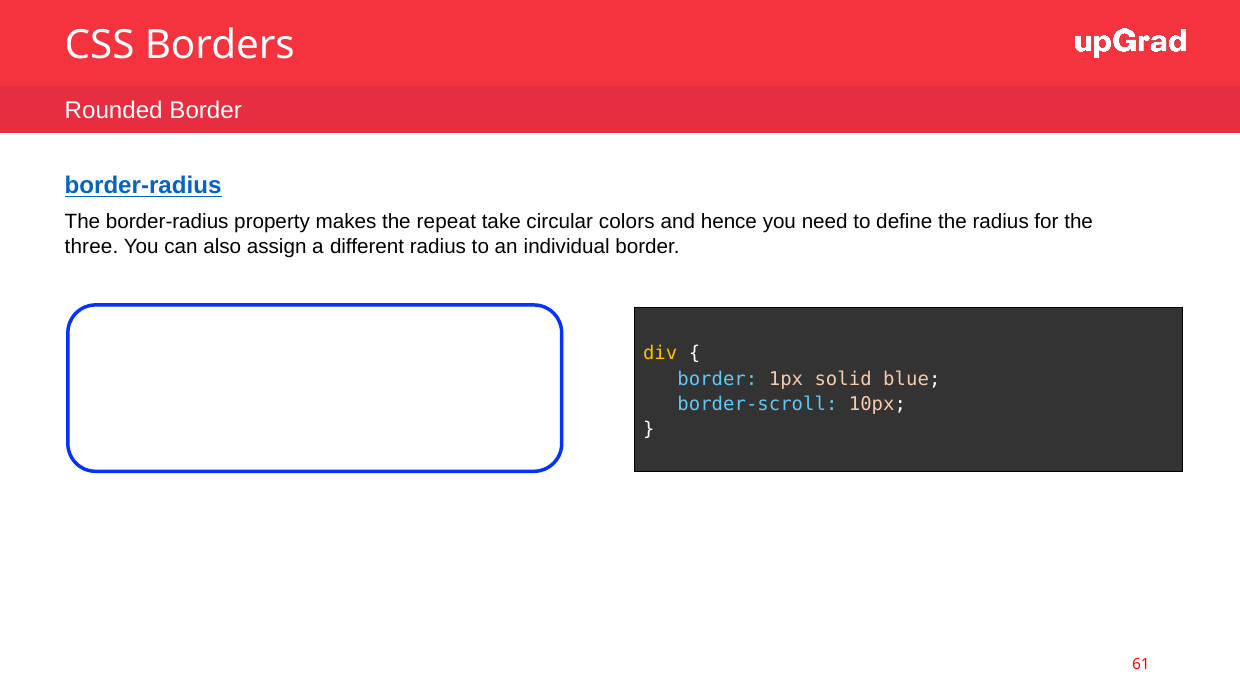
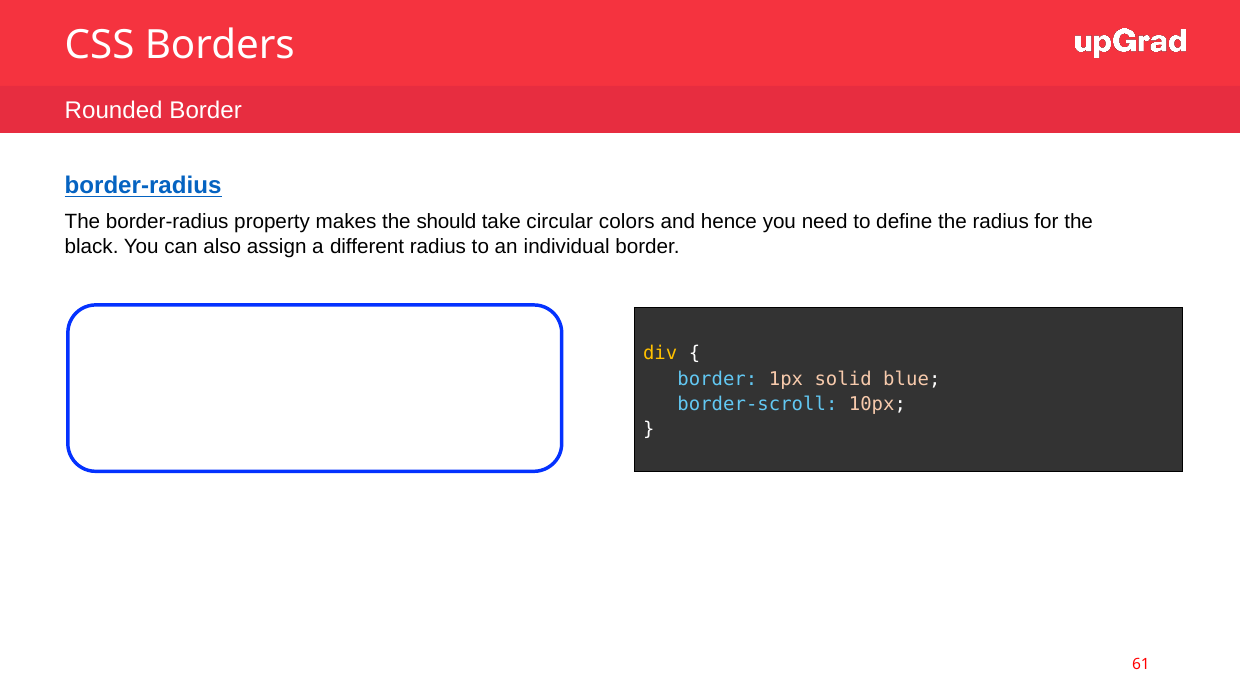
repeat: repeat -> should
three: three -> black
